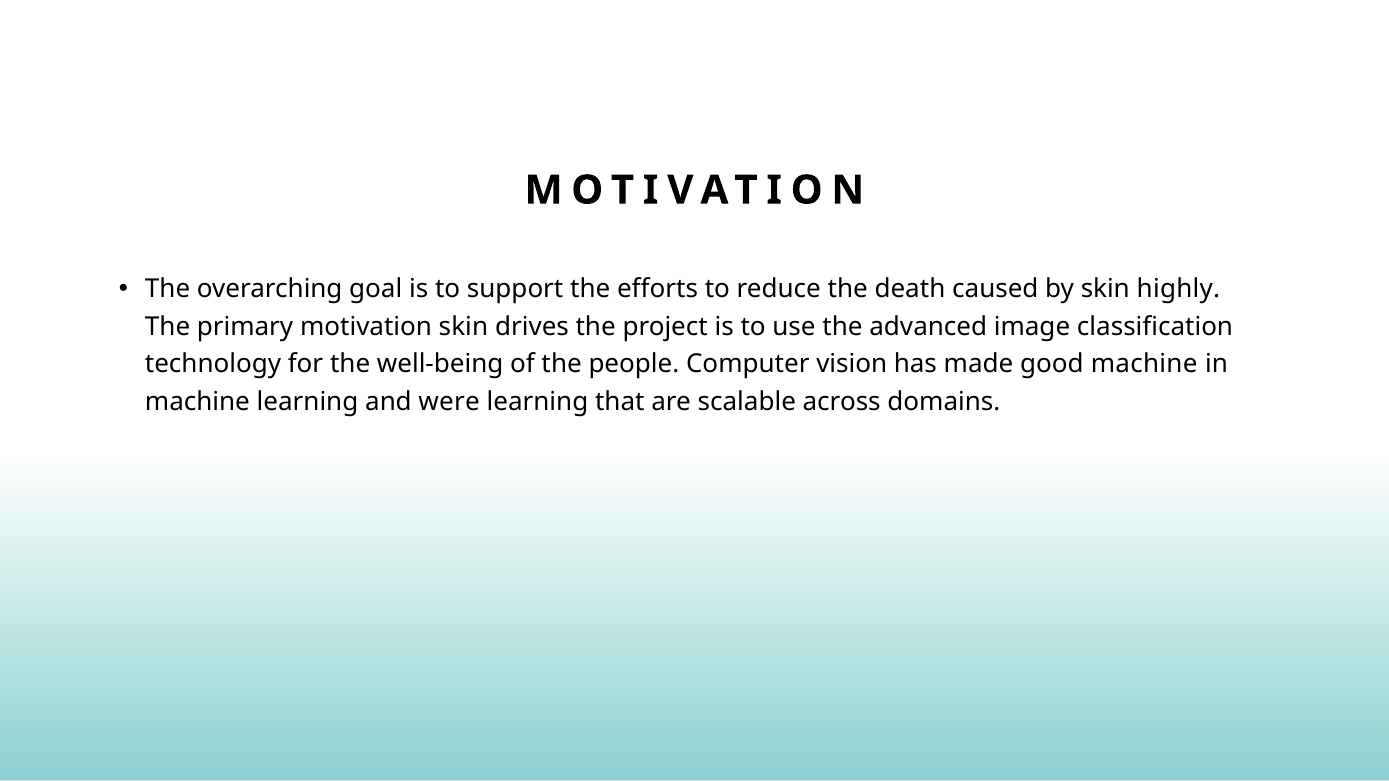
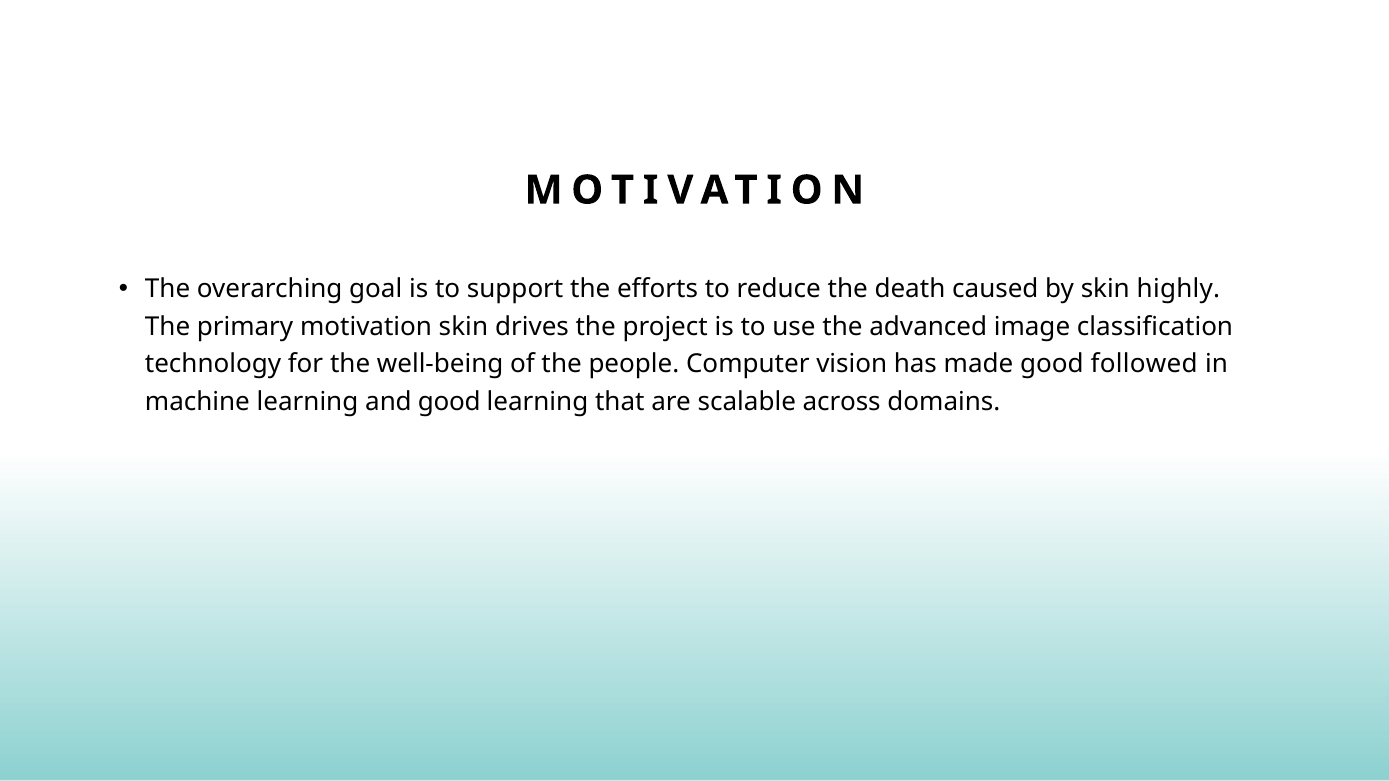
good machine: machine -> followed
and were: were -> good
